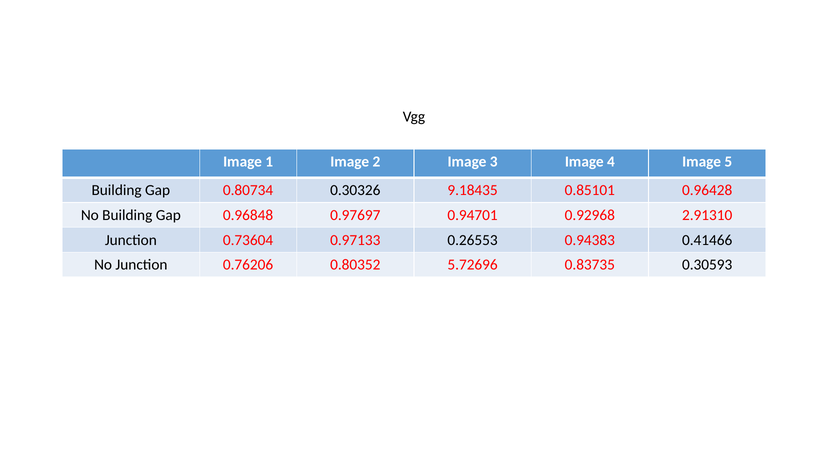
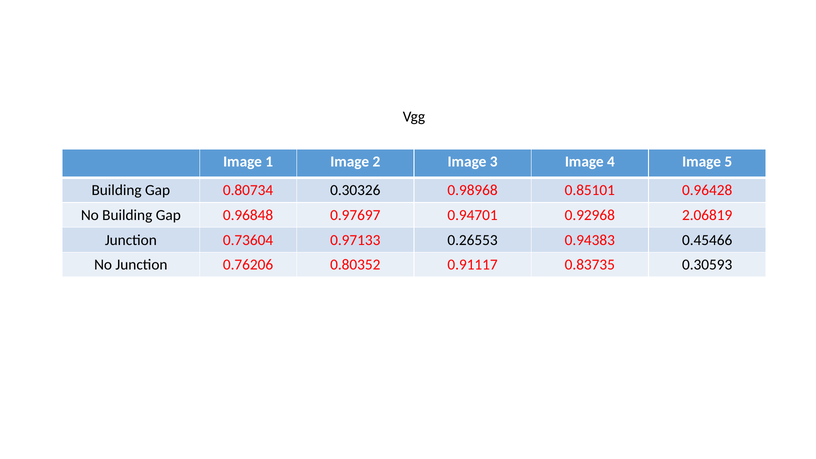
9.18435: 9.18435 -> 0.98968
2.91310: 2.91310 -> 2.06819
0.41466: 0.41466 -> 0.45466
5.72696: 5.72696 -> 0.91117
